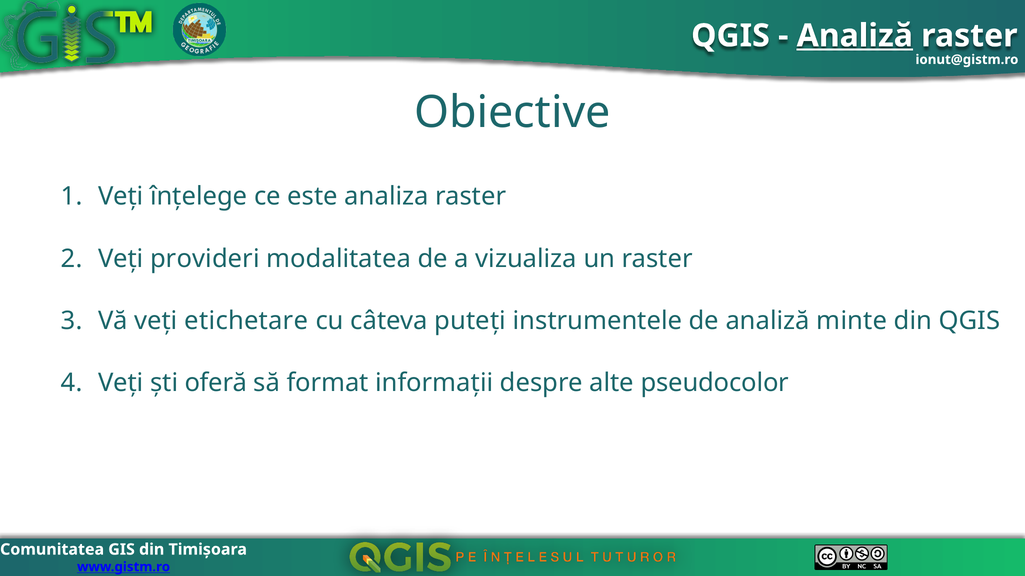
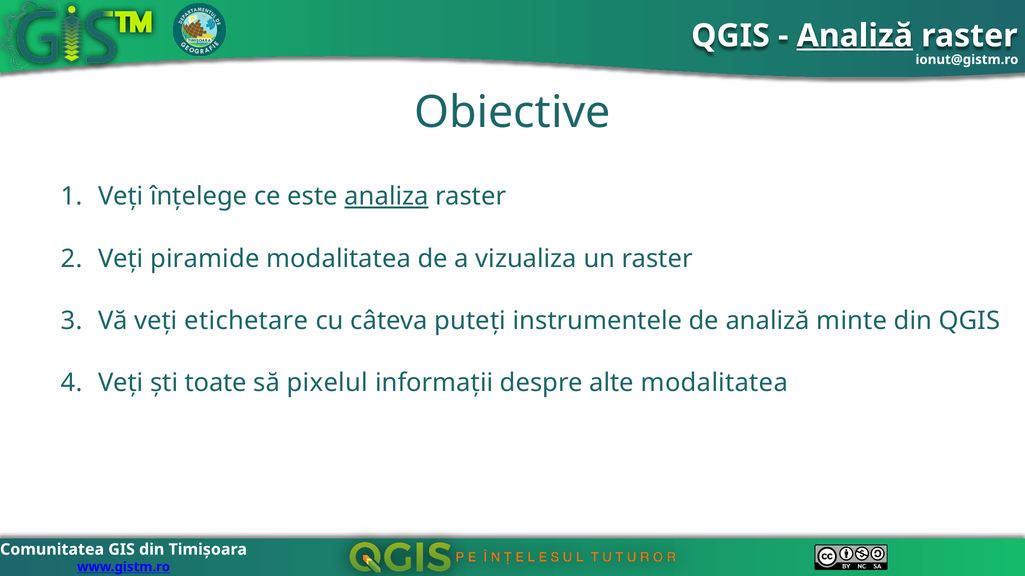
analiza underline: none -> present
provideri: provideri -> piramide
oferă: oferă -> toate
format: format -> pixelul
alte pseudocolor: pseudocolor -> modalitatea
